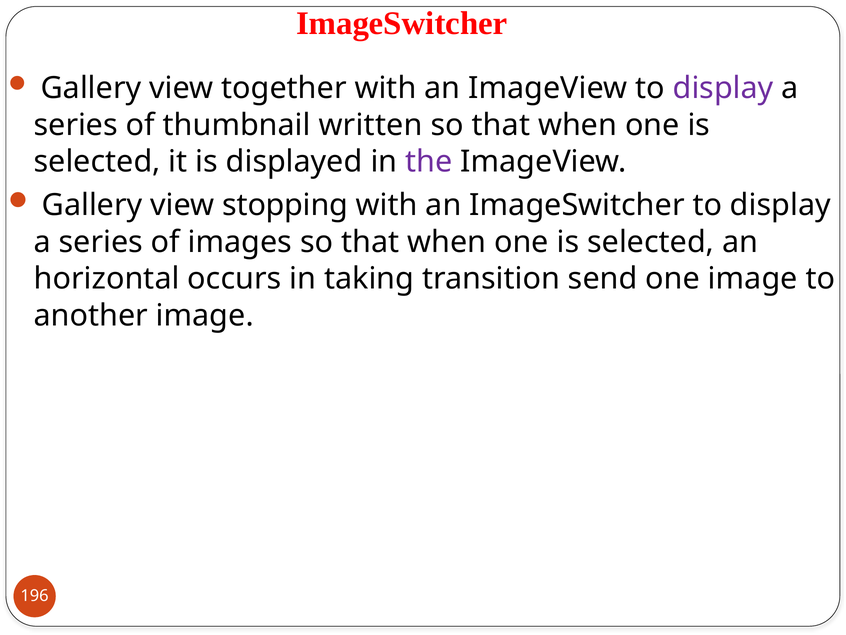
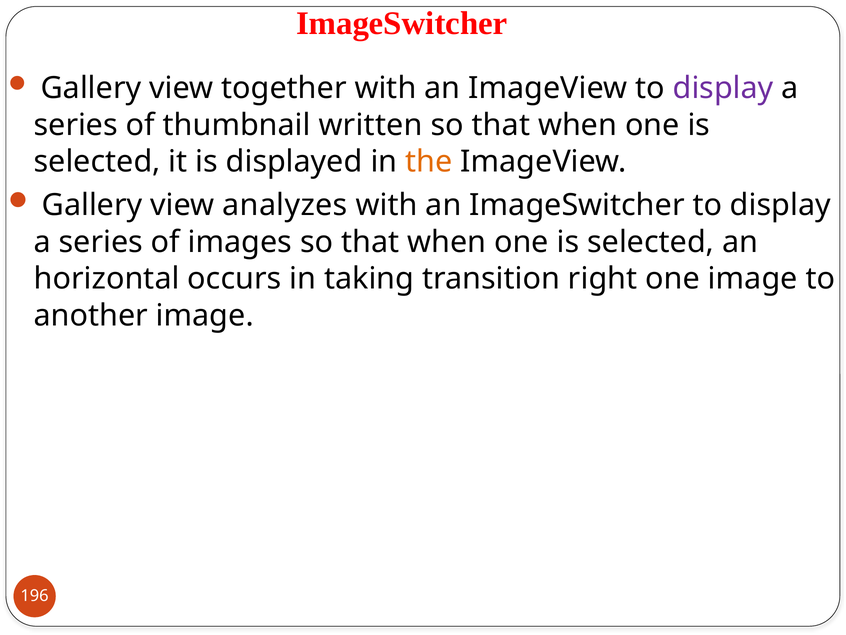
the colour: purple -> orange
stopping: stopping -> analyzes
send: send -> right
